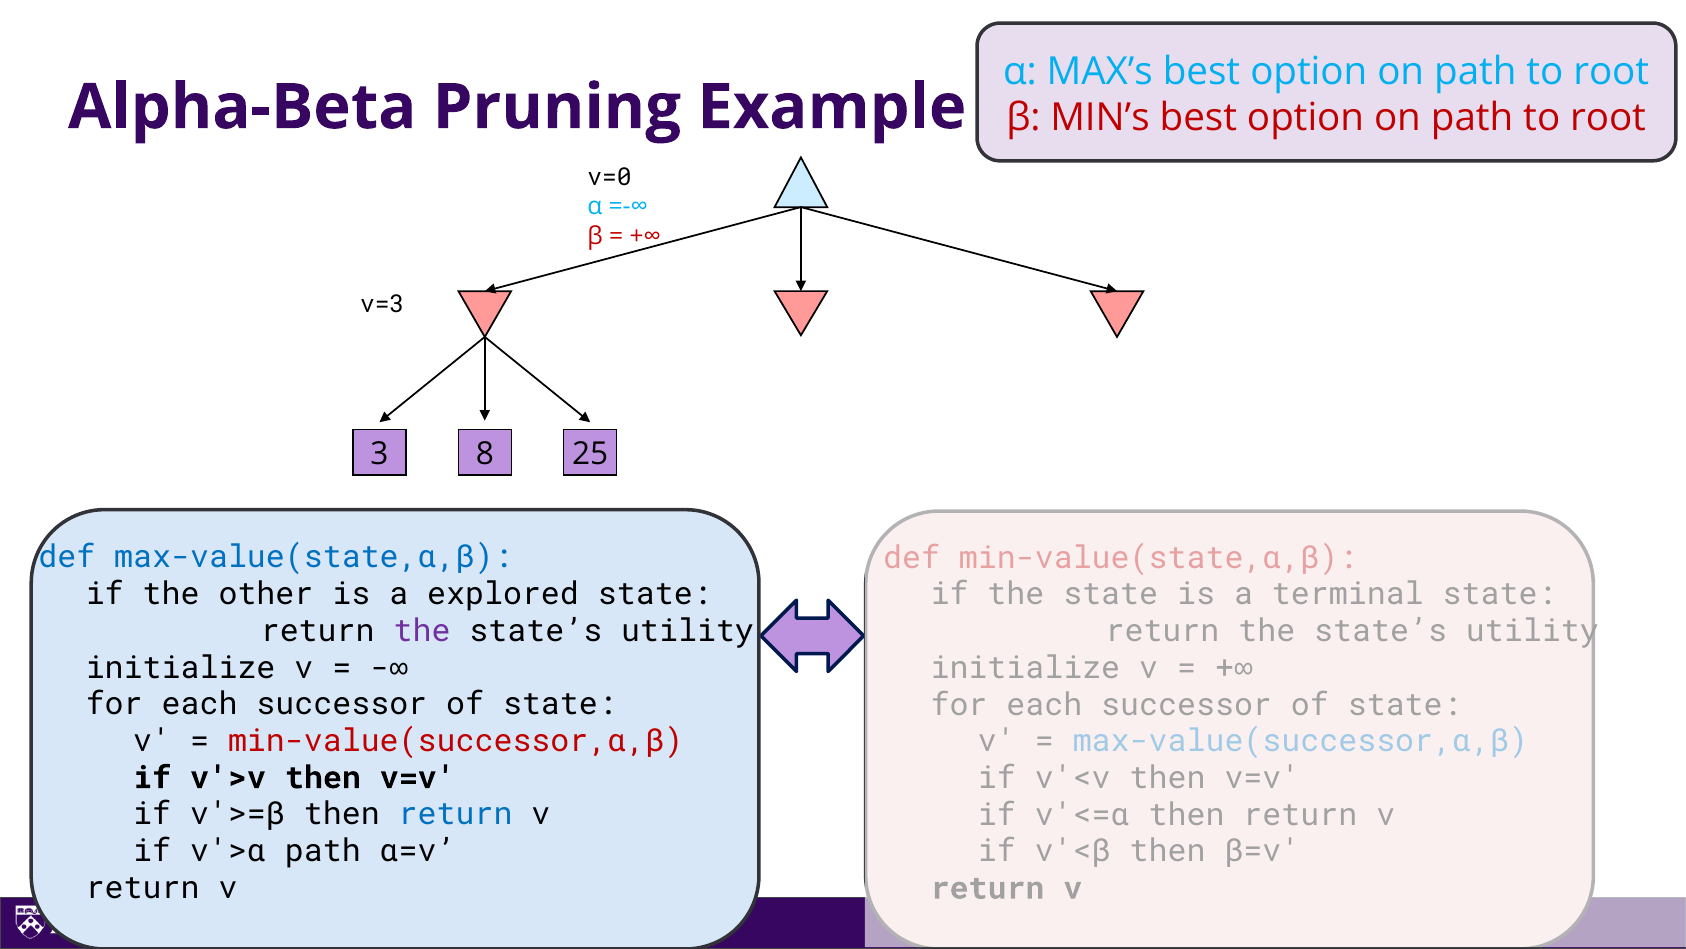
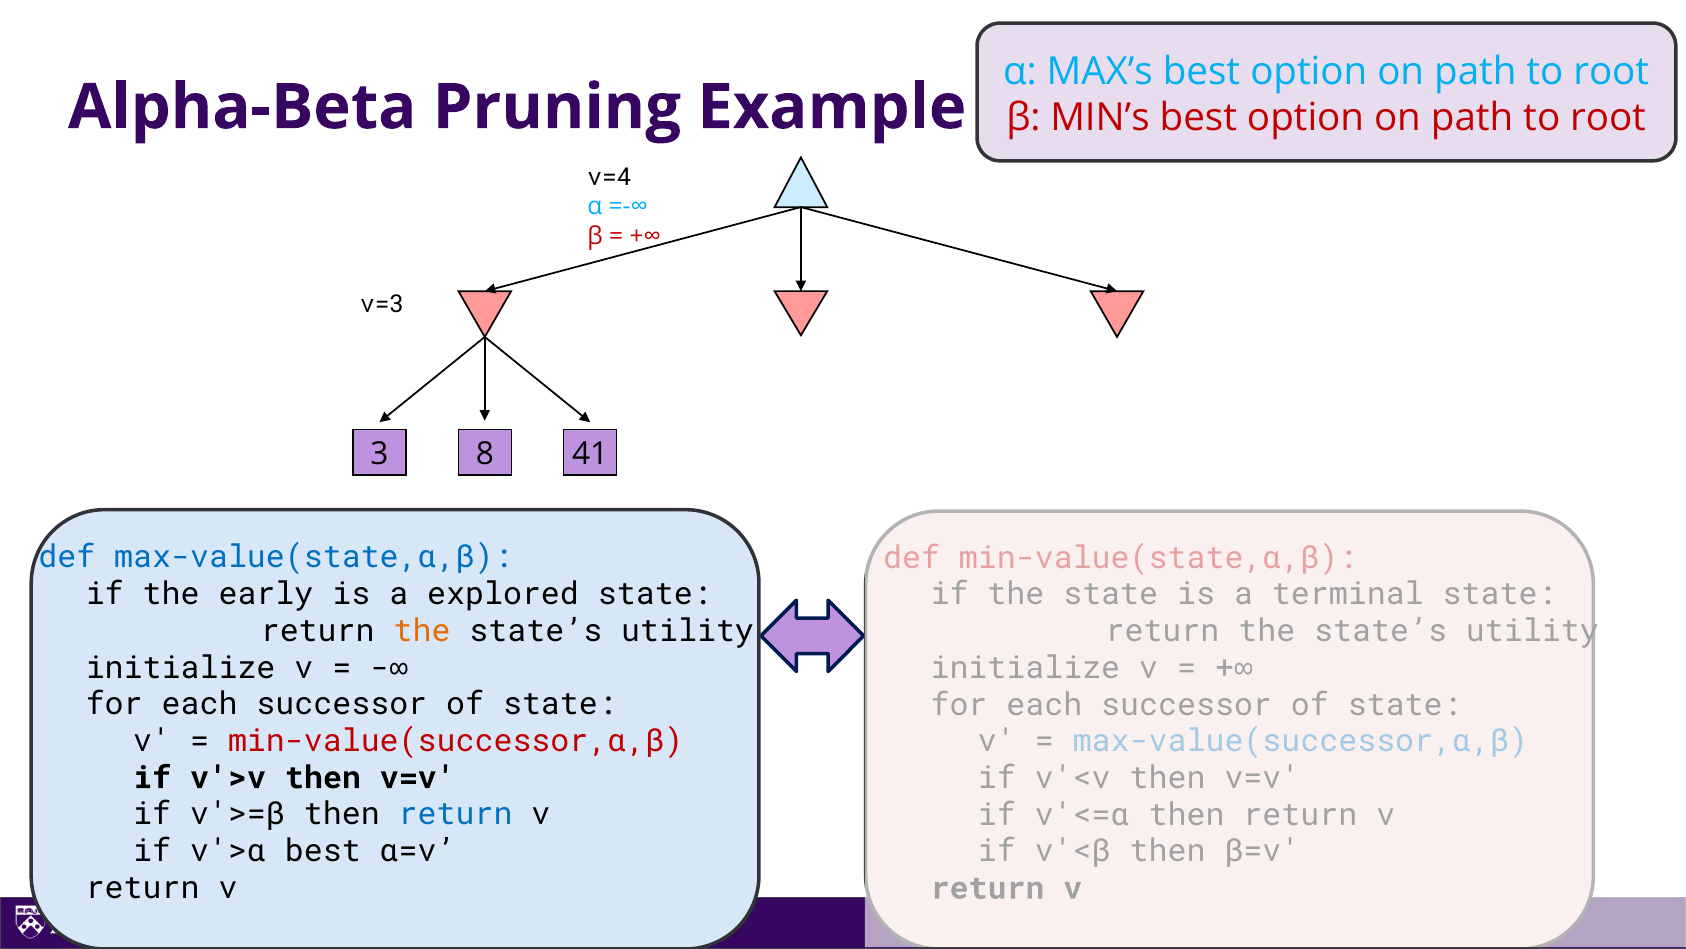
v=0: v=0 -> v=4
25: 25 -> 41
other: other -> early
the at (422, 630) colour: purple -> orange
v'>α path: path -> best
